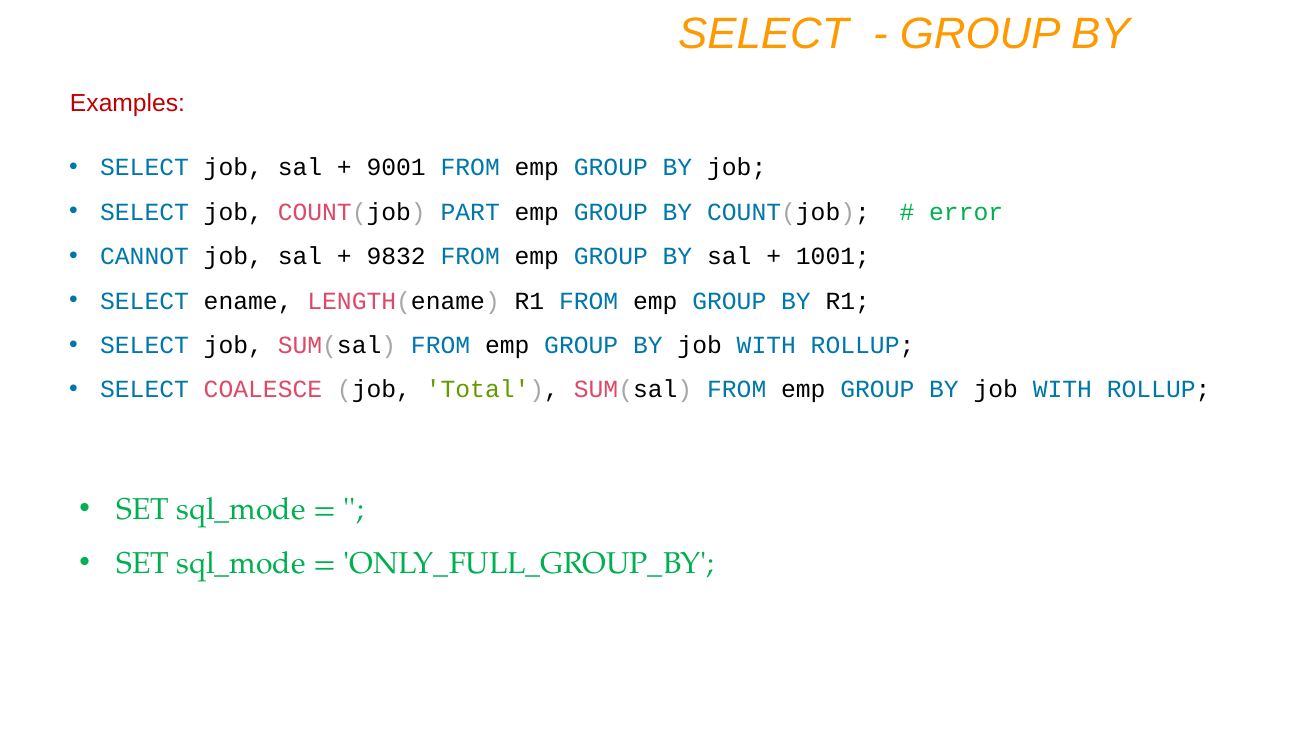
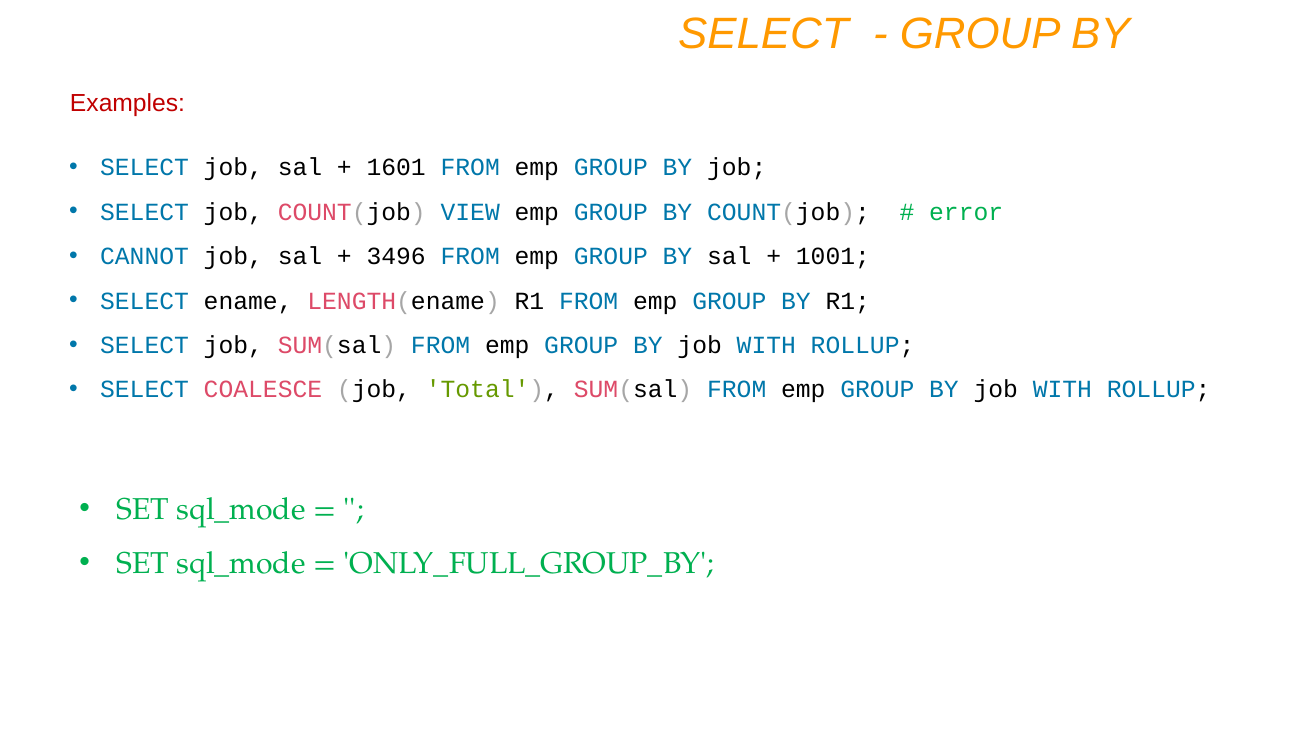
9001: 9001 -> 1601
PART: PART -> VIEW
9832: 9832 -> 3496
